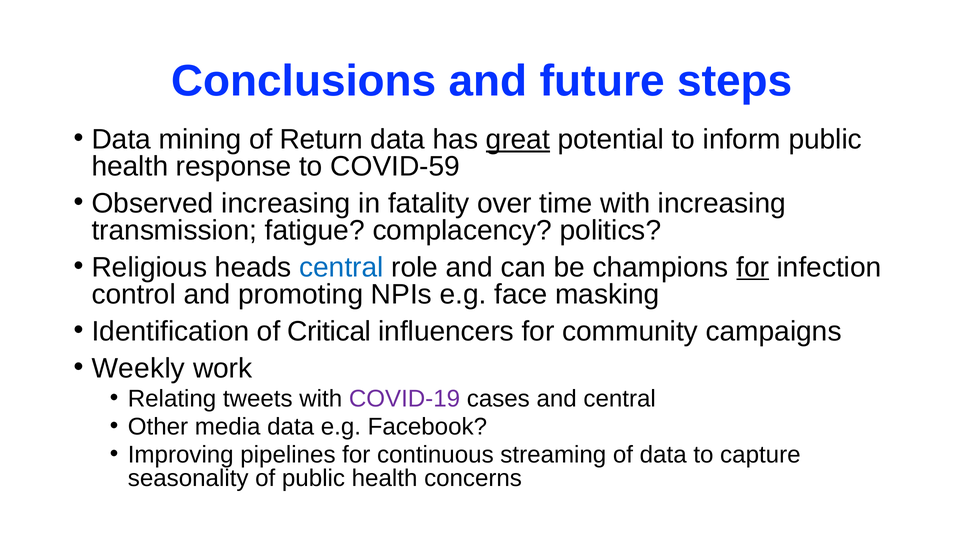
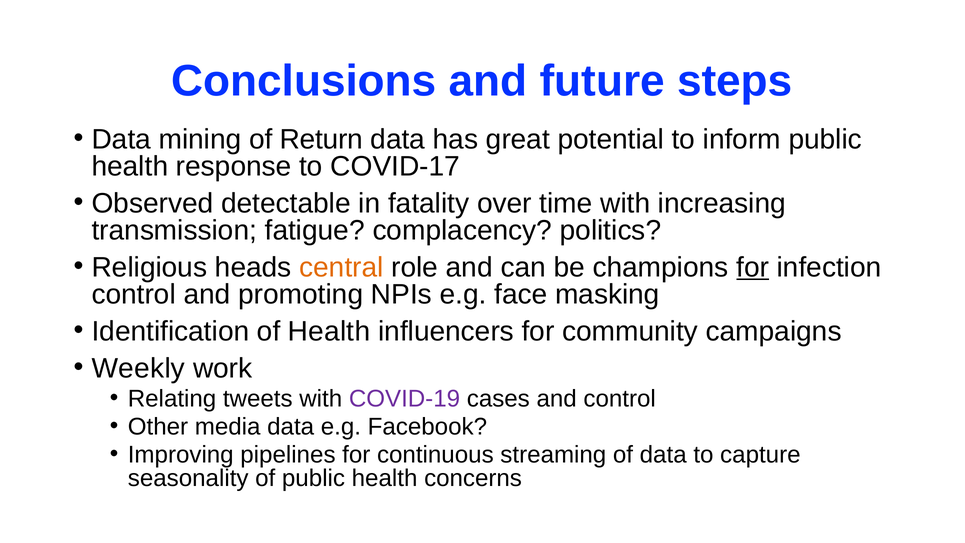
great underline: present -> none
COVID-59: COVID-59 -> COVID-17
Observed increasing: increasing -> detectable
central at (341, 267) colour: blue -> orange
of Critical: Critical -> Health
and central: central -> control
